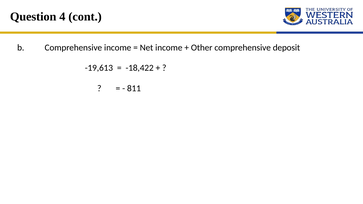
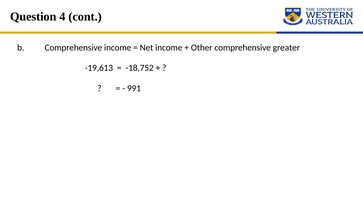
deposit: deposit -> greater
-18,422: -18,422 -> -18,752
811: 811 -> 991
